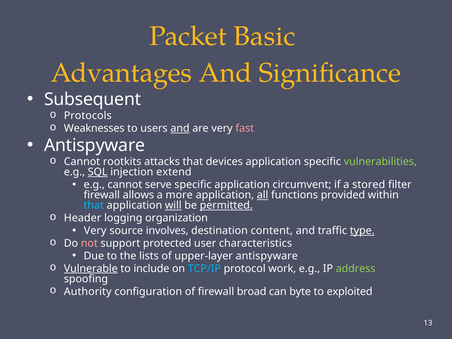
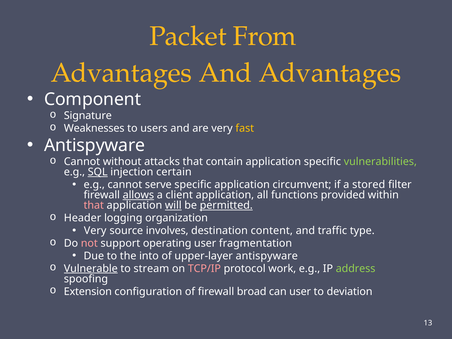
Basic: Basic -> From
And Significance: Significance -> Advantages
Subsequent: Subsequent -> Component
Protocols: Protocols -> Signature
and at (180, 128) underline: present -> none
fast colour: pink -> yellow
rootkits: rootkits -> without
devices: devices -> contain
extend: extend -> certain
allows underline: none -> present
more: more -> client
all underline: present -> none
that at (94, 205) colour: light blue -> pink
type underline: present -> none
protected: protected -> operating
characteristics: characteristics -> fragmentation
lists: lists -> into
include: include -> stream
TCP/IP colour: light blue -> pink
Authority: Authority -> Extension
can byte: byte -> user
exploited: exploited -> deviation
